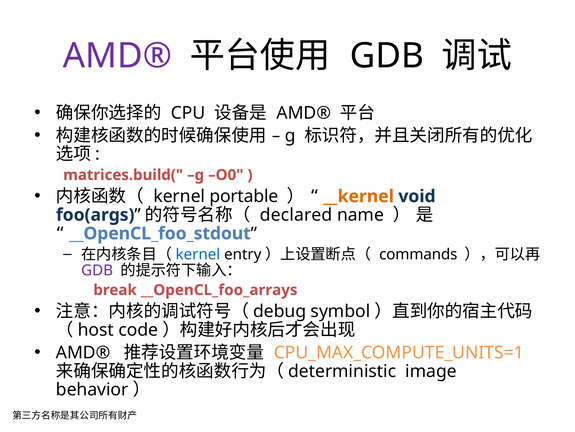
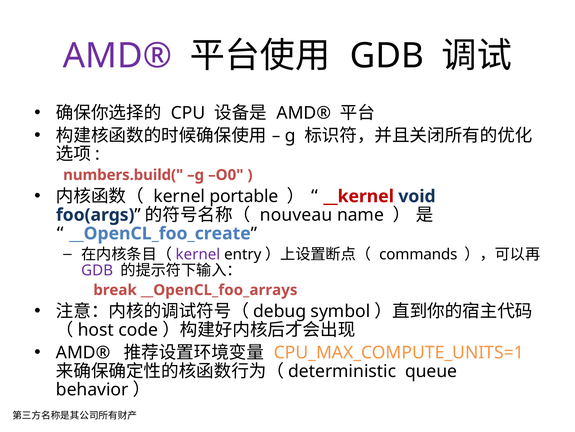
matrices.build(: matrices.build( -> numbers.build(
__kernel colour: orange -> red
declared: declared -> nouveau
__OpenCL_foo_stdout: __OpenCL_foo_stdout -> __OpenCL_foo_create
kernel at (198, 254) colour: blue -> purple
image: image -> queue
